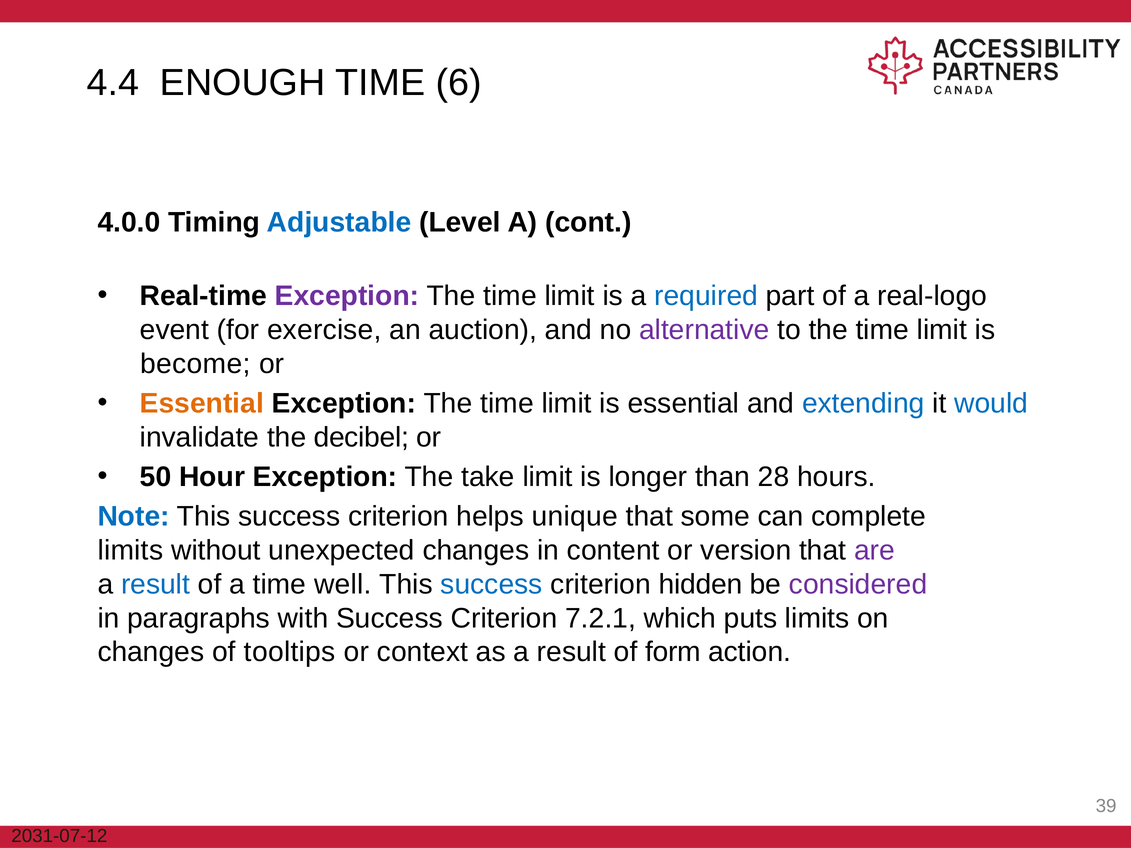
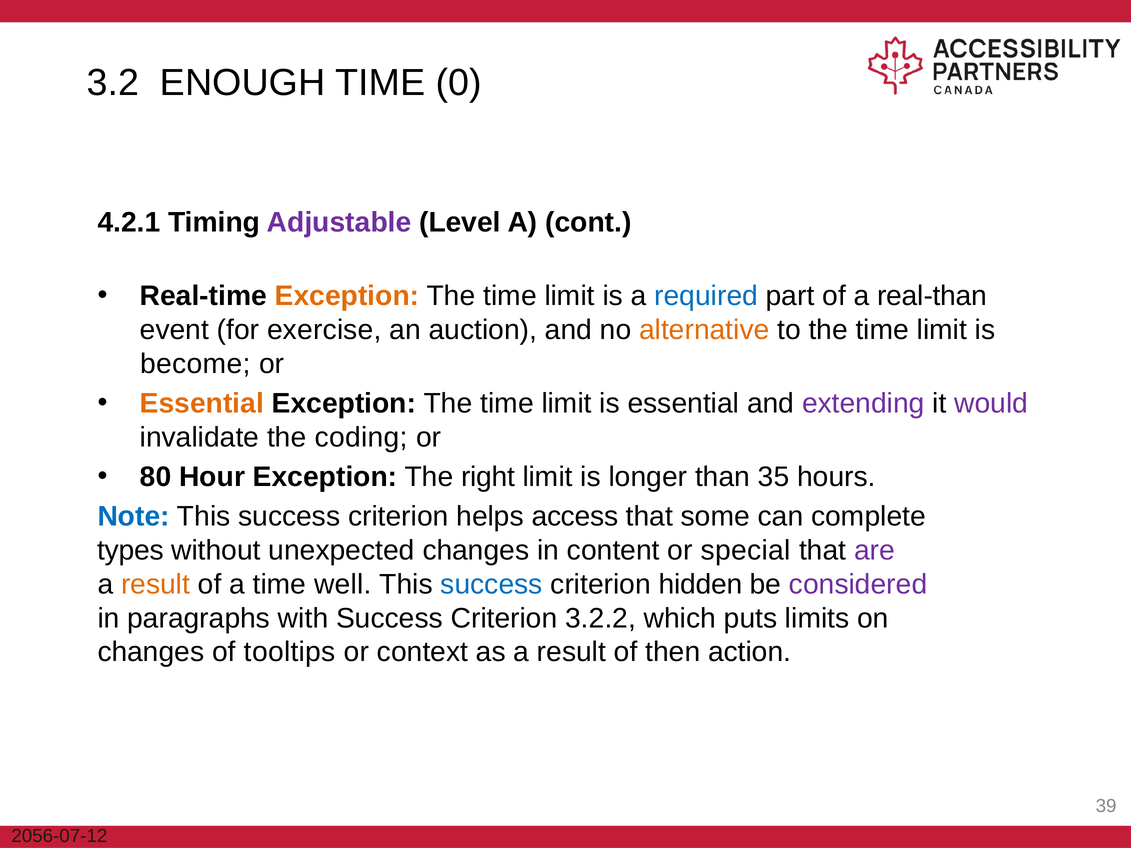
4.4: 4.4 -> 3.2
6: 6 -> 0
4.0.0: 4.0.0 -> 4.2.1
Adjustable colour: blue -> purple
Exception at (347, 296) colour: purple -> orange
real-logo: real-logo -> real-than
alternative colour: purple -> orange
extending colour: blue -> purple
would colour: blue -> purple
decibel: decibel -> coding
50: 50 -> 80
take: take -> right
28: 28 -> 35
unique: unique -> access
limits at (130, 551): limits -> types
version: version -> special
result at (156, 584) colour: blue -> orange
7.2.1: 7.2.1 -> 3.2.2
form: form -> then
2031-07-12: 2031-07-12 -> 2056-07-12
